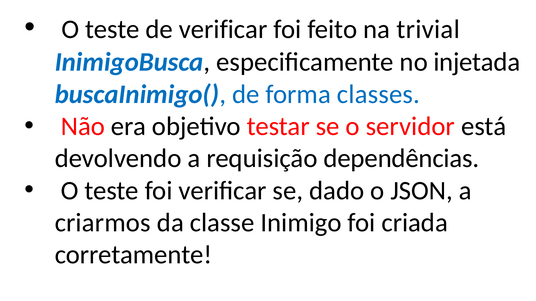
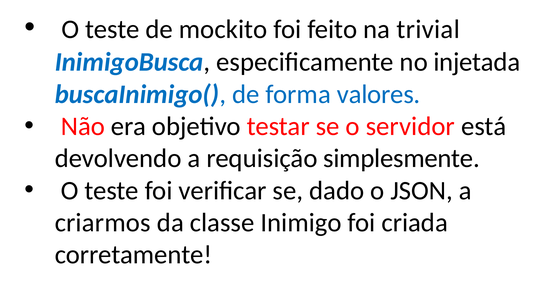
de verificar: verificar -> mockito
classes: classes -> valores
dependências: dependências -> simplesmente
